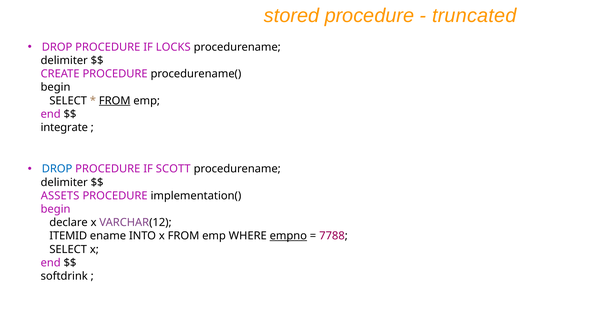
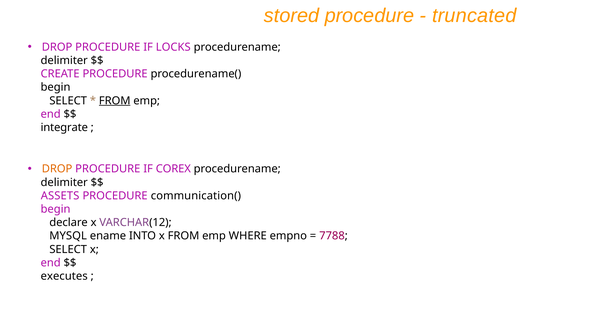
DROP at (57, 169) colour: blue -> orange
SCOTT: SCOTT -> COREX
implementation(: implementation( -> communication(
ITEMID: ITEMID -> MYSQL
empno underline: present -> none
softdrink: softdrink -> executes
